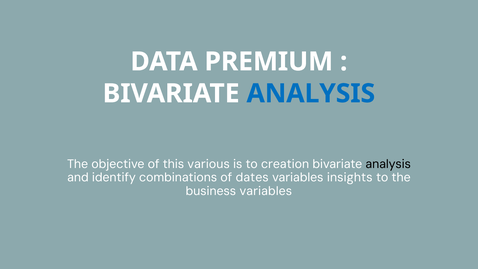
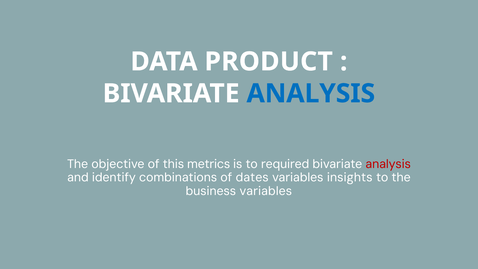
PREMIUM: PREMIUM -> PRODUCT
various: various -> metrics
creation: creation -> required
analysis at (388, 164) colour: black -> red
